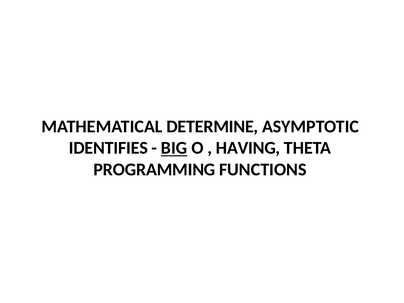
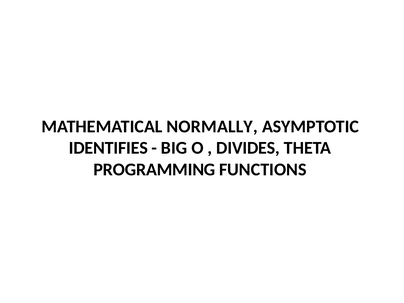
DETERMINE: DETERMINE -> NORMALLY
BIG underline: present -> none
HAVING: HAVING -> DIVIDES
